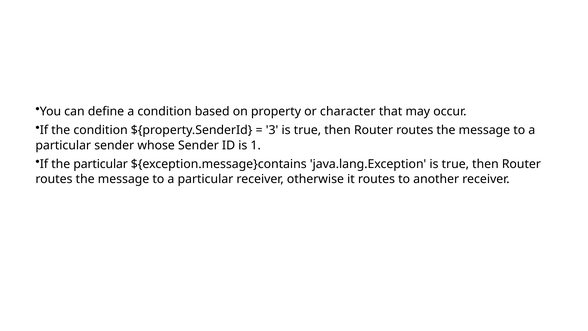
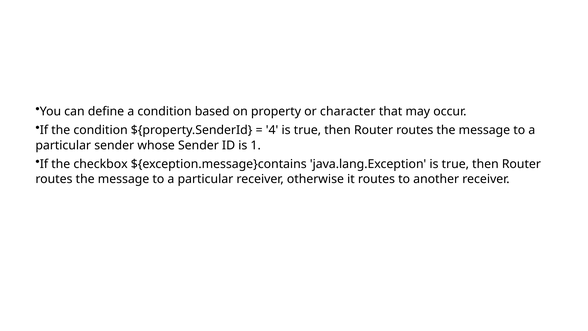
3: 3 -> 4
the particular: particular -> checkbox
